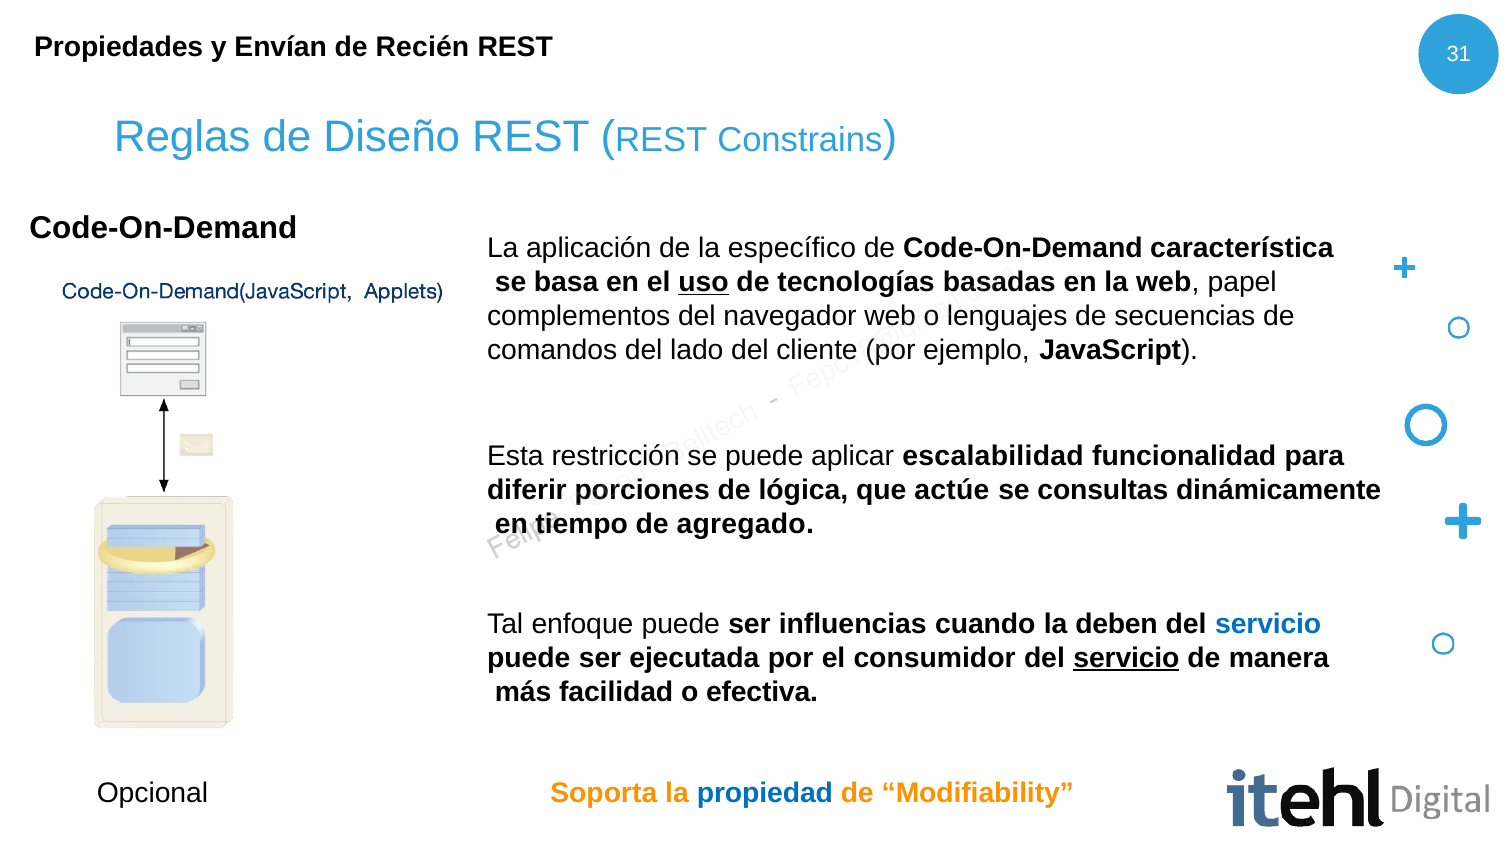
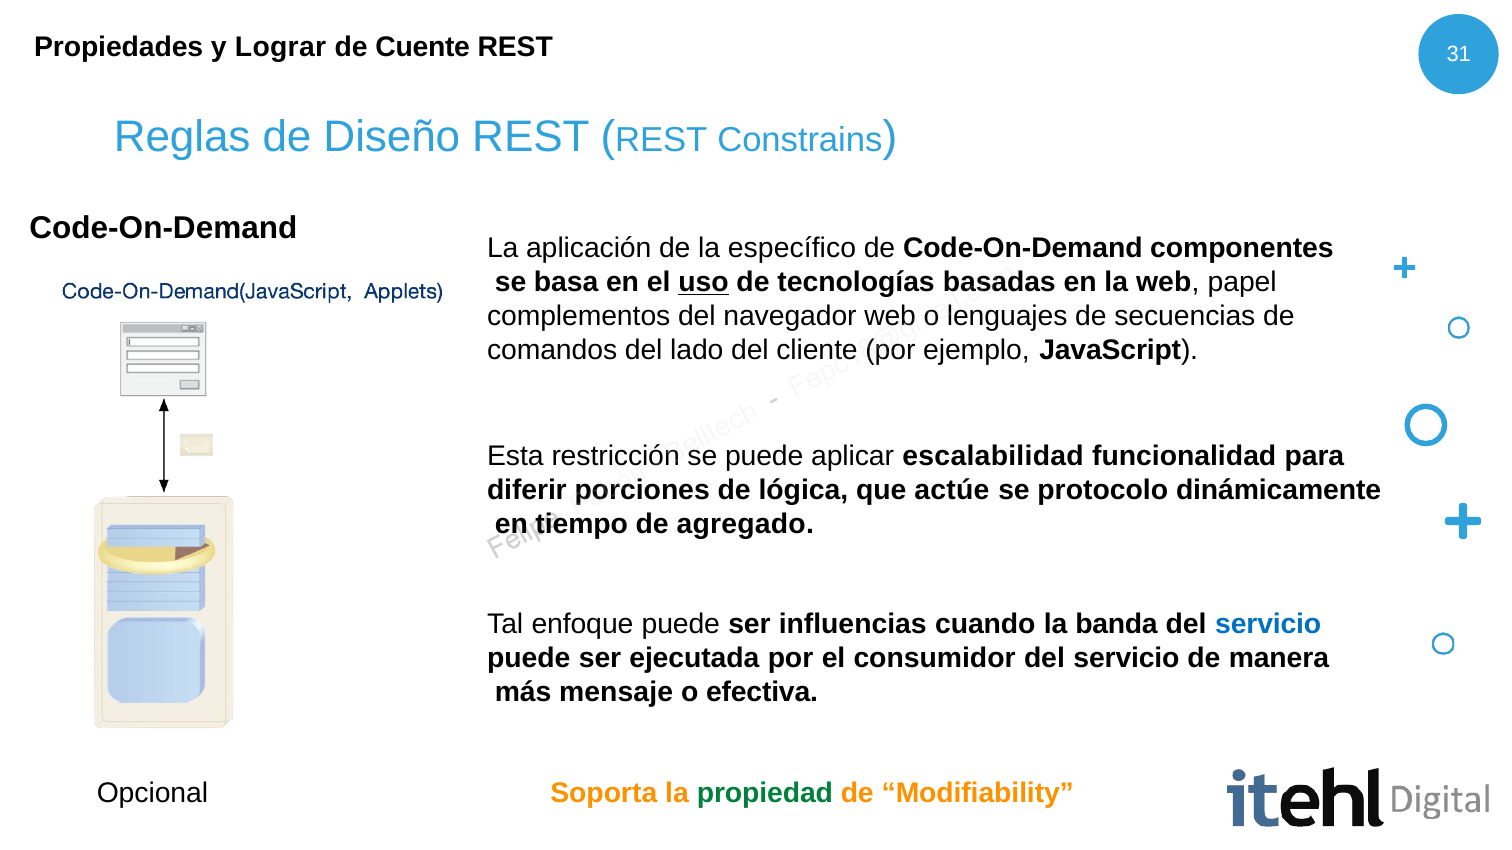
Envían: Envían -> Lograr
Recién: Recién -> Cuente
característica: característica -> componentes
consultas: consultas -> protocolo
deben: deben -> banda
servicio at (1126, 659) underline: present -> none
facilidad: facilidad -> mensaje
propiedad colour: blue -> green
